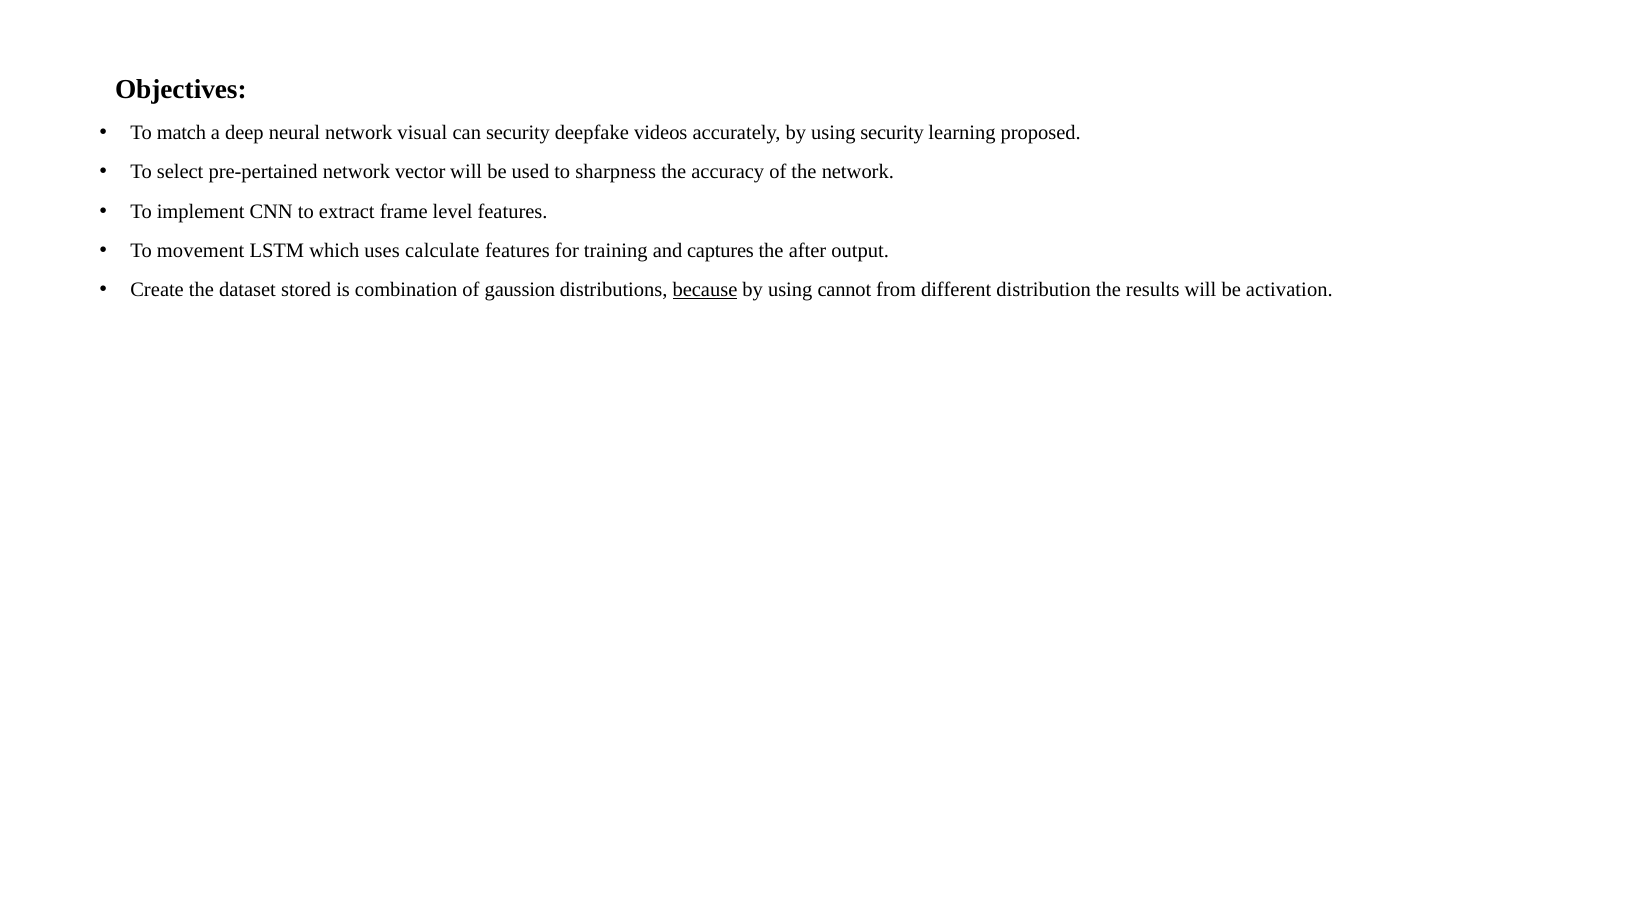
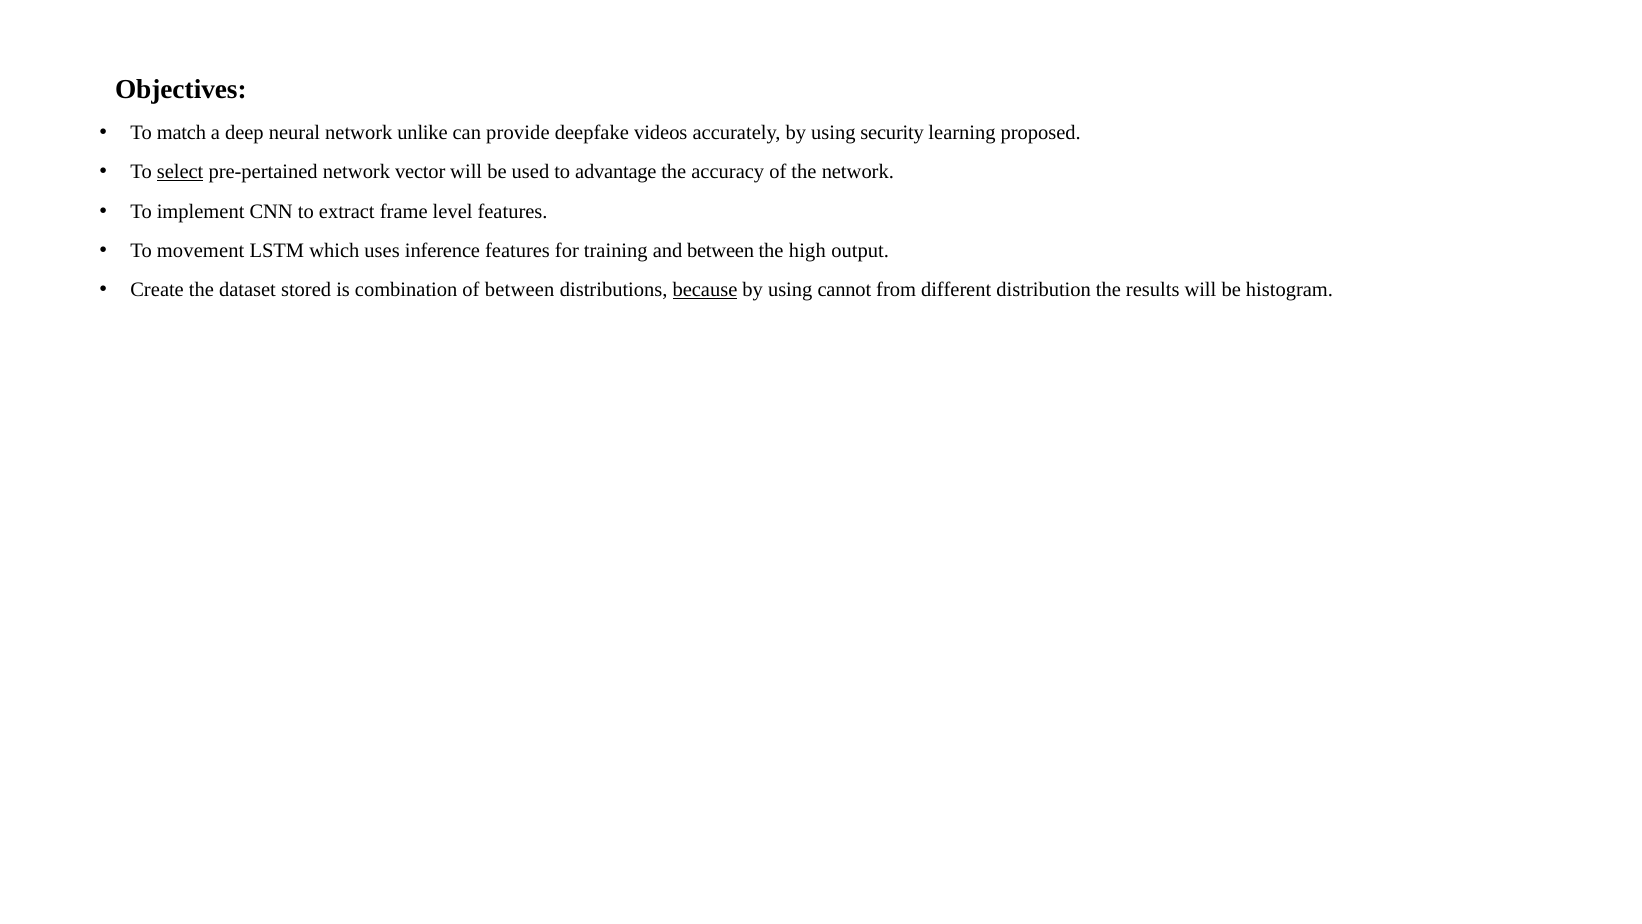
visual: visual -> unlike
can security: security -> provide
select underline: none -> present
sharpness: sharpness -> advantage
calculate: calculate -> inference
and captures: captures -> between
after: after -> high
of gaussion: gaussion -> between
activation: activation -> histogram
